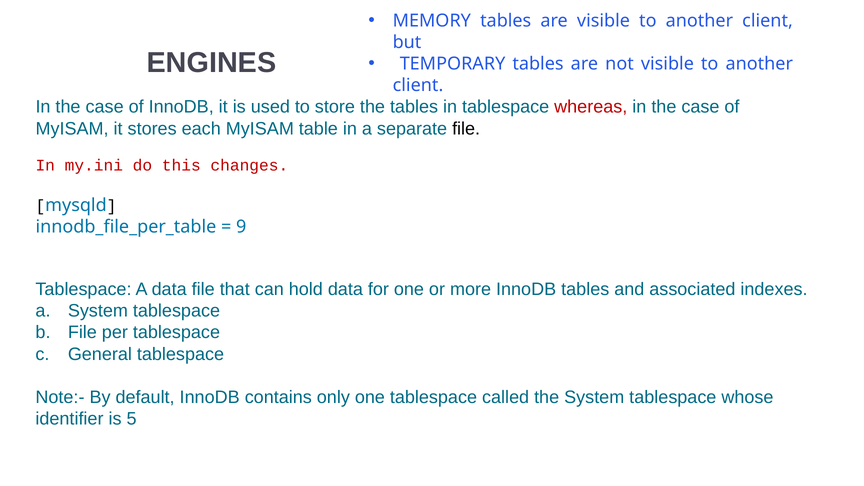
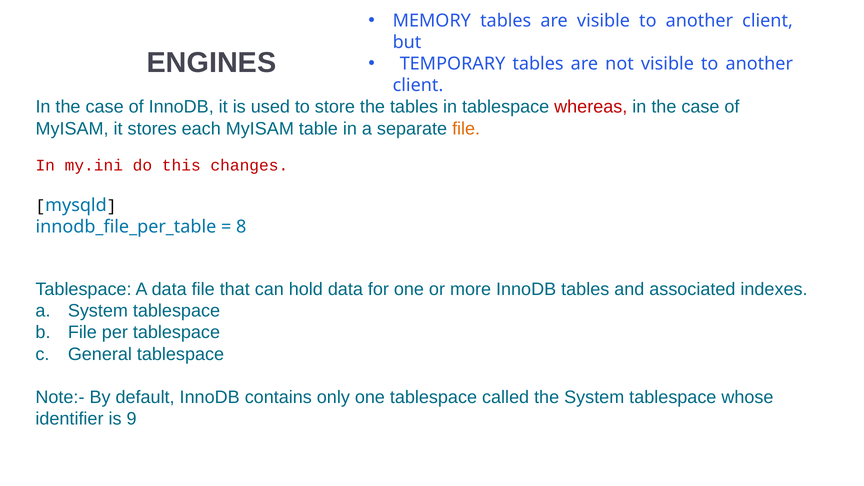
file at (466, 129) colour: black -> orange
9: 9 -> 8
5: 5 -> 9
